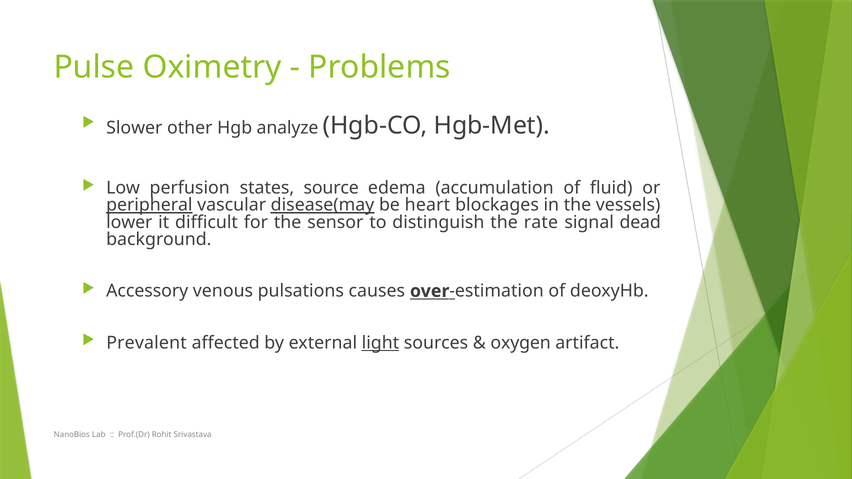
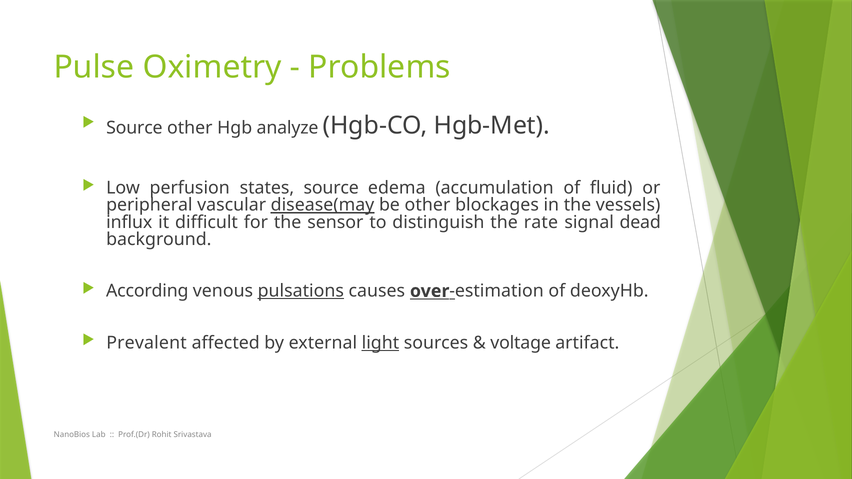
Slower at (134, 128): Slower -> Source
peripheral underline: present -> none
be heart: heart -> other
lower: lower -> influx
Accessory: Accessory -> According
pulsations underline: none -> present
oxygen: oxygen -> voltage
